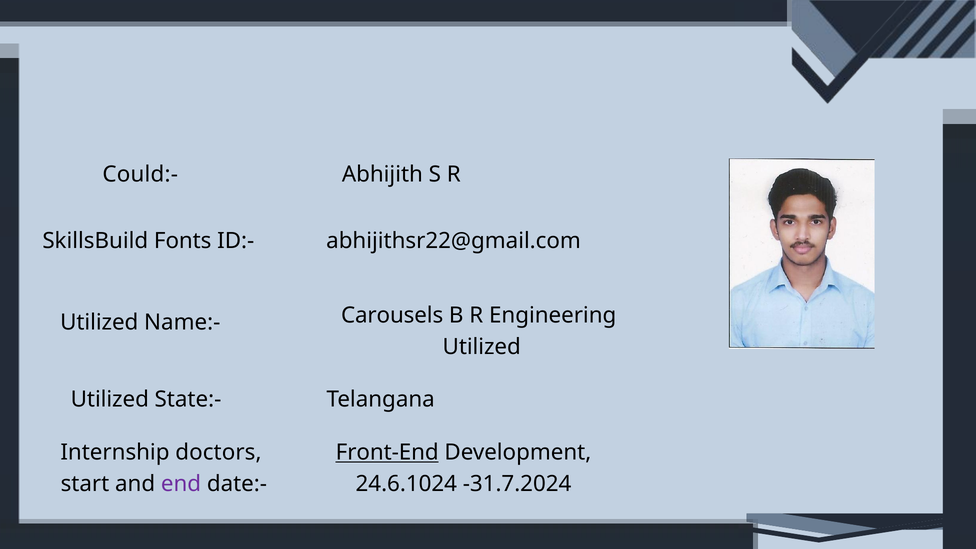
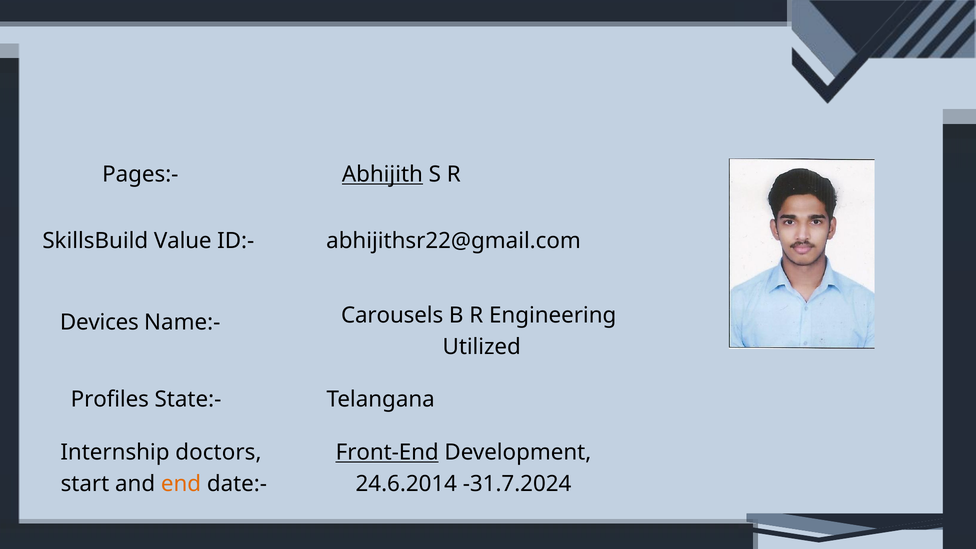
Could:-: Could:- -> Pages:-
Abhijith underline: none -> present
Fonts: Fonts -> Value
Utilized at (99, 322): Utilized -> Devices
Utilized at (110, 399): Utilized -> Profiles
end colour: purple -> orange
24.6.1024: 24.6.1024 -> 24.6.2014
